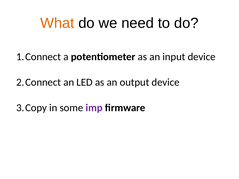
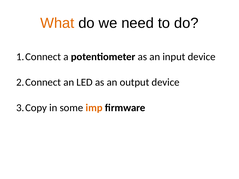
imp colour: purple -> orange
